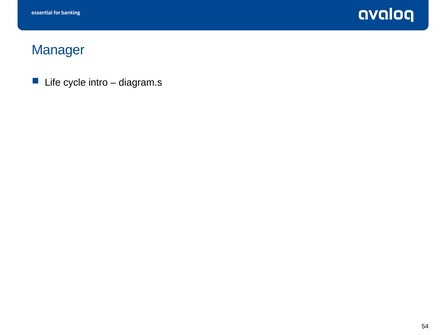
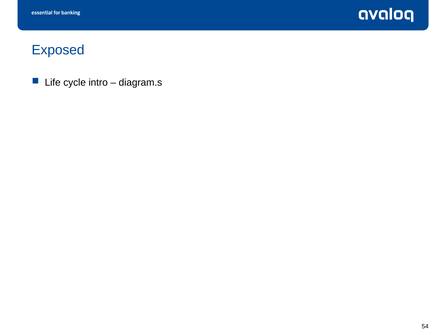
Manager: Manager -> Exposed
